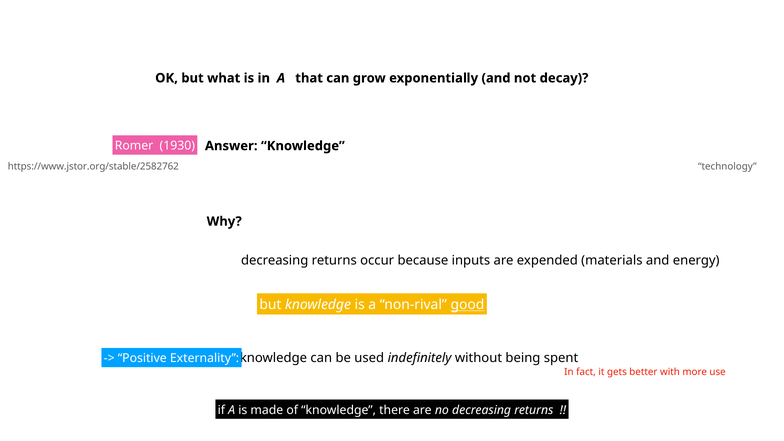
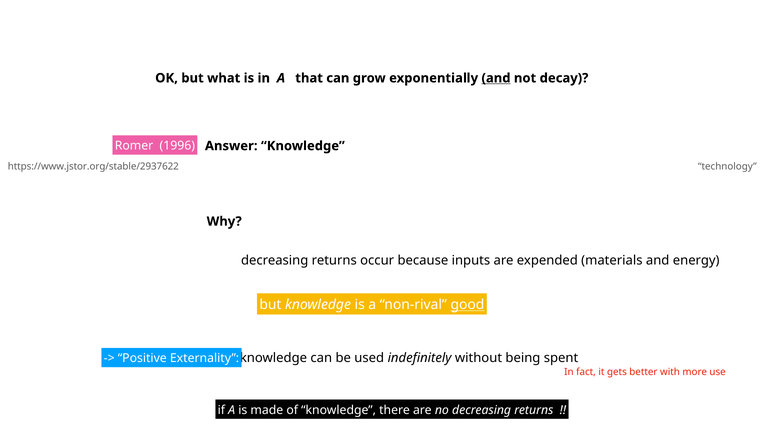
and at (496, 78) underline: none -> present
1930: 1930 -> 1996
https://www.jstor.org/stable/2582762: https://www.jstor.org/stable/2582762 -> https://www.jstor.org/stable/2937622
